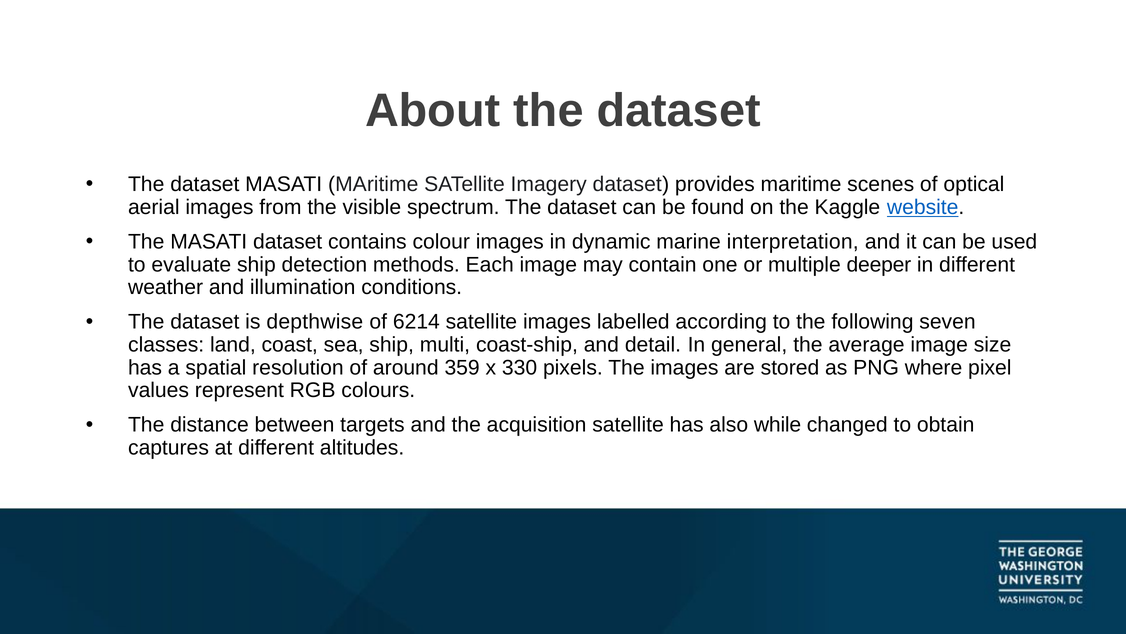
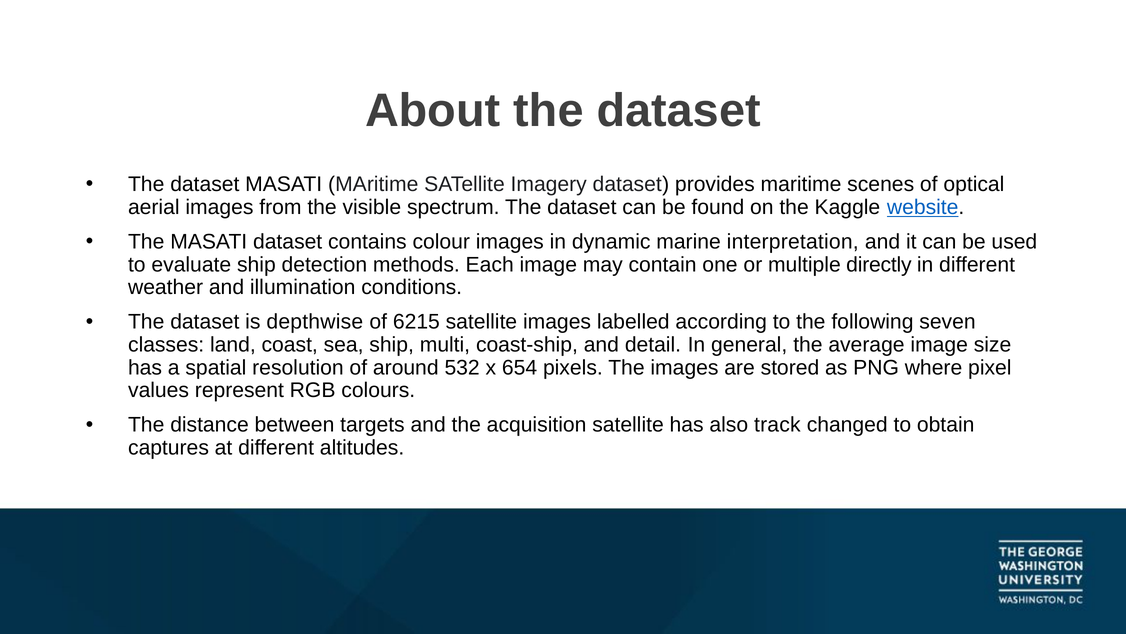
deeper: deeper -> directly
6214: 6214 -> 6215
359: 359 -> 532
330: 330 -> 654
while: while -> track
